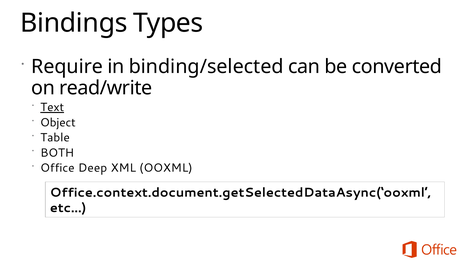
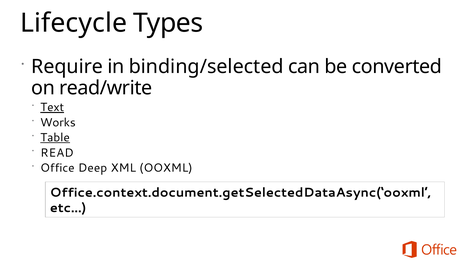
Bindings: Bindings -> Lifecycle
Object: Object -> Works
Table underline: none -> present
BOTH: BOTH -> READ
